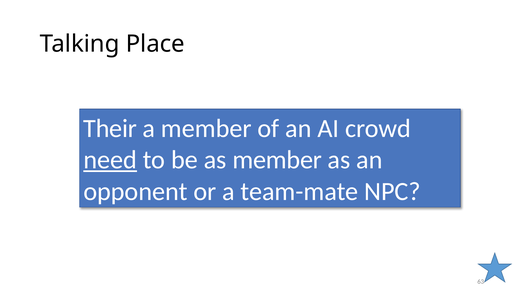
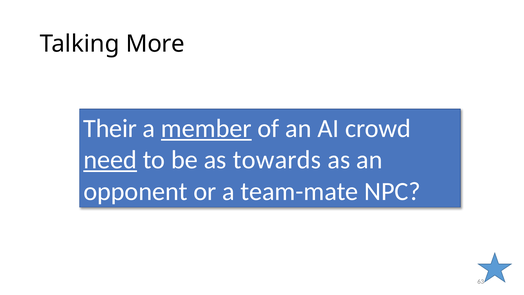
Place: Place -> More
member at (206, 128) underline: none -> present
as member: member -> towards
